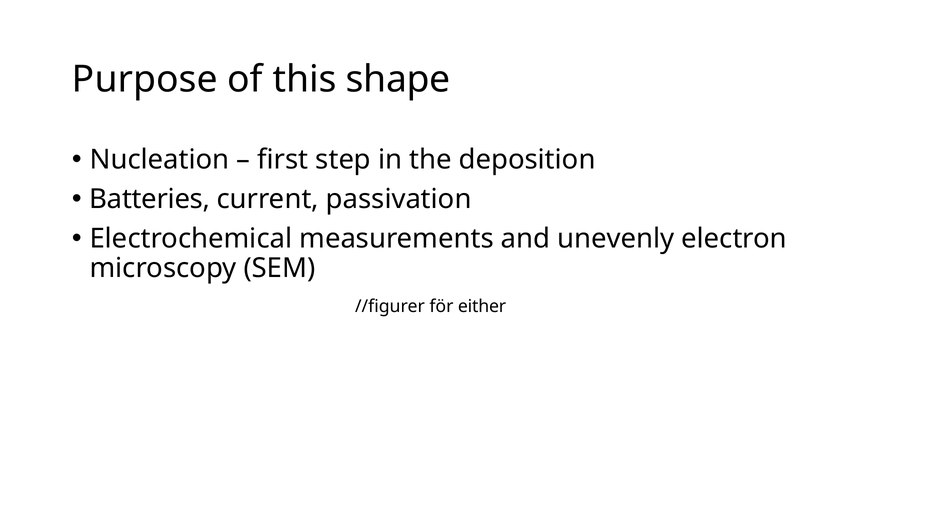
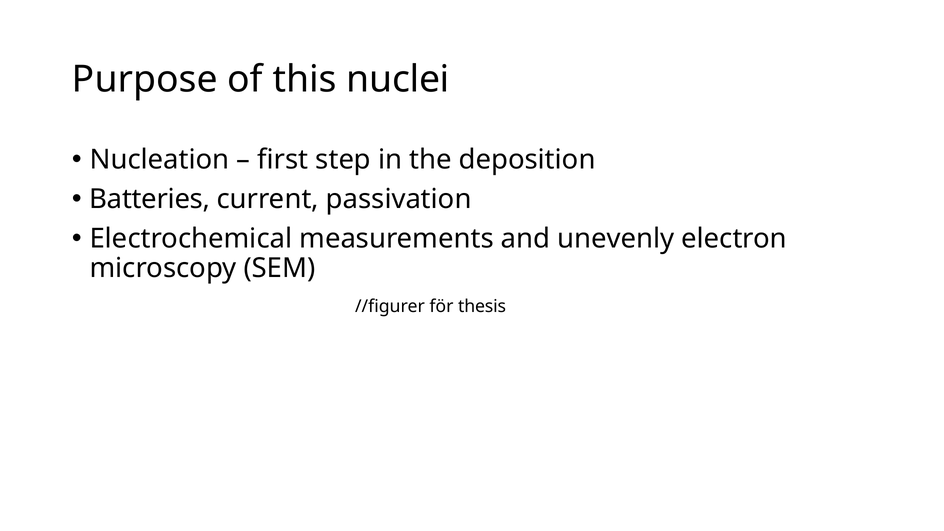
shape: shape -> nuclei
either: either -> thesis
